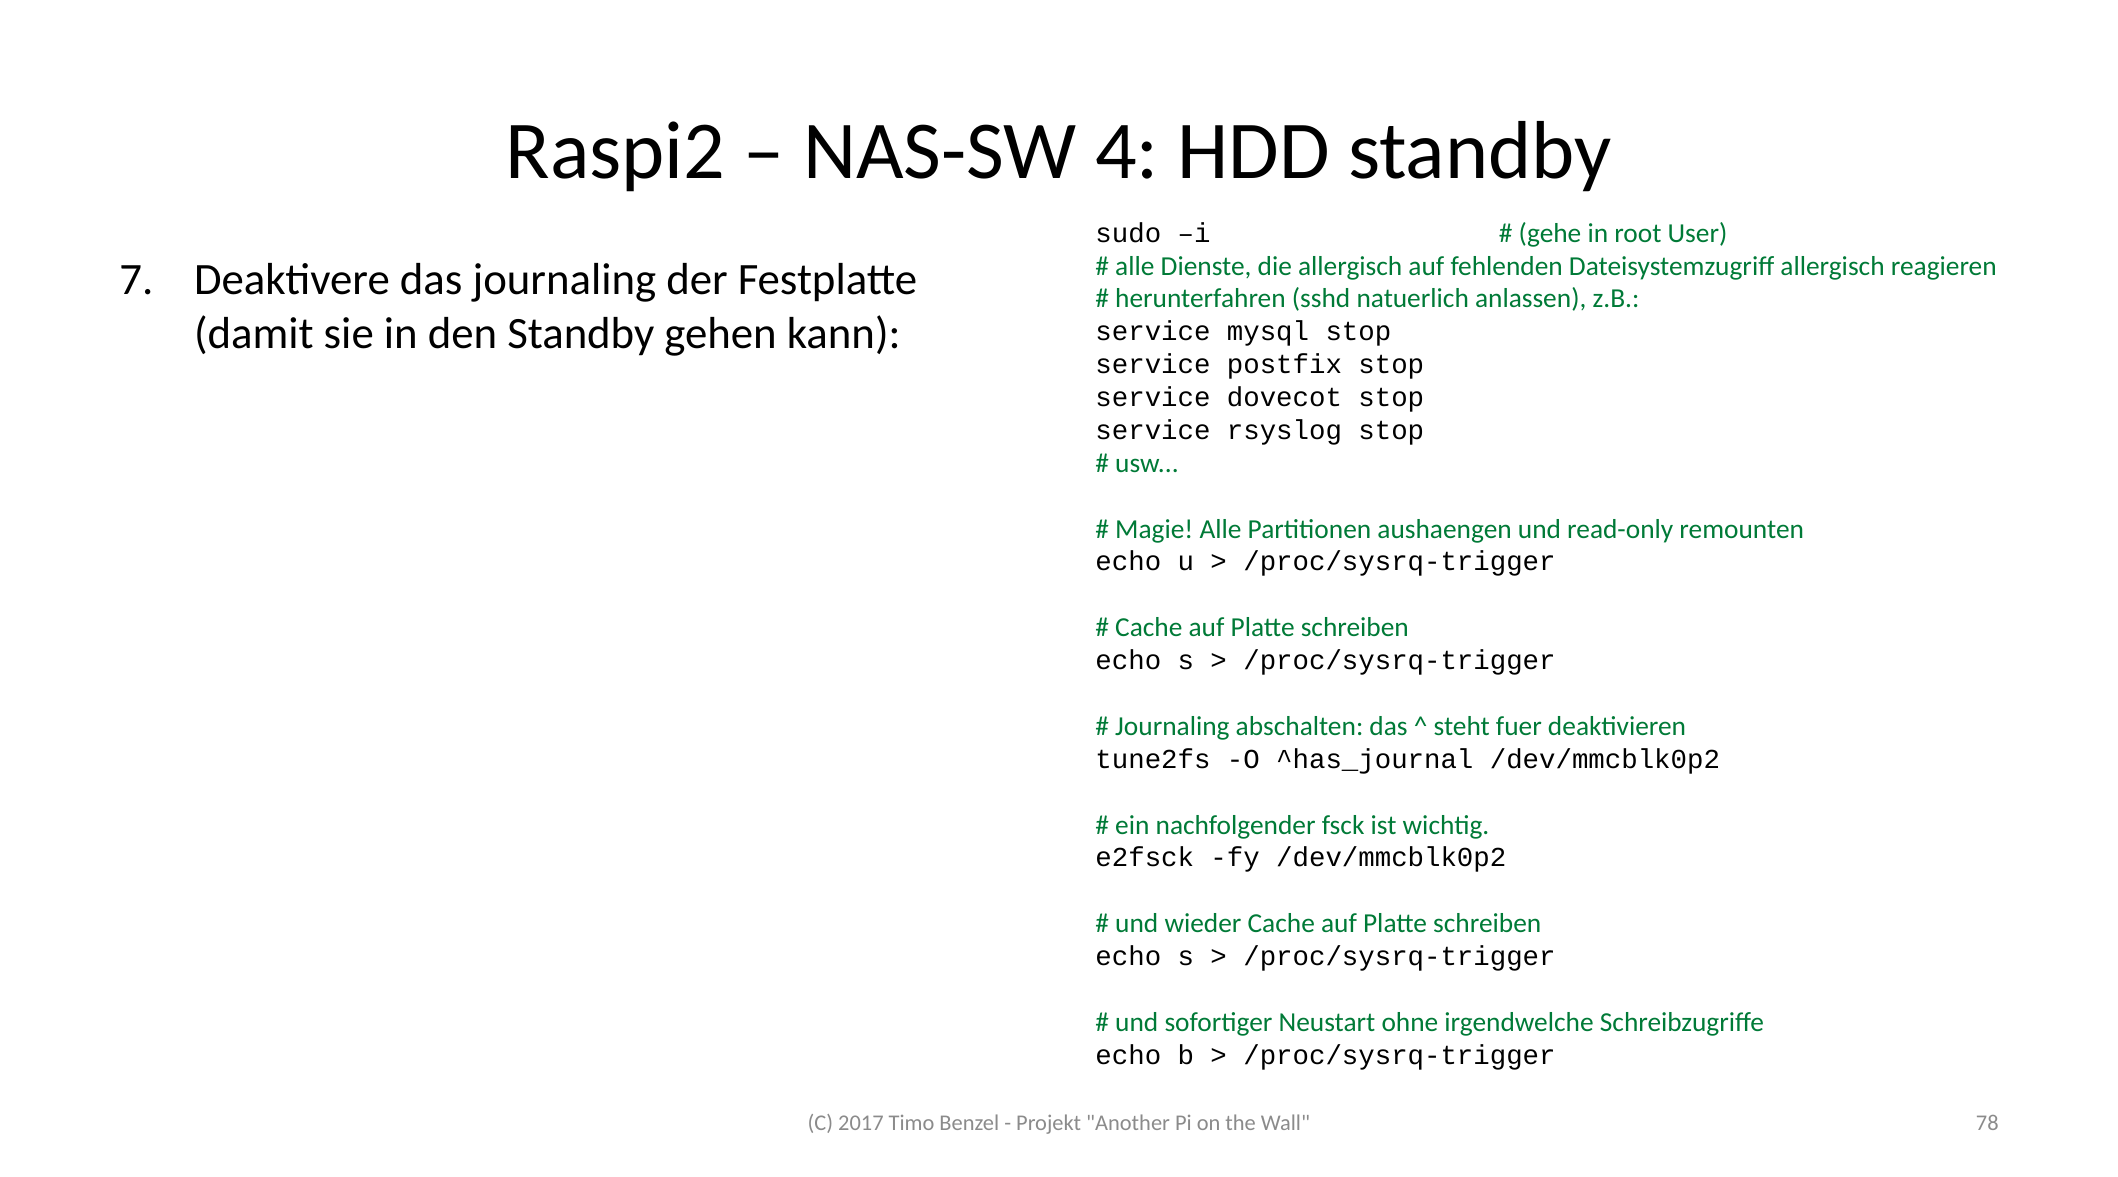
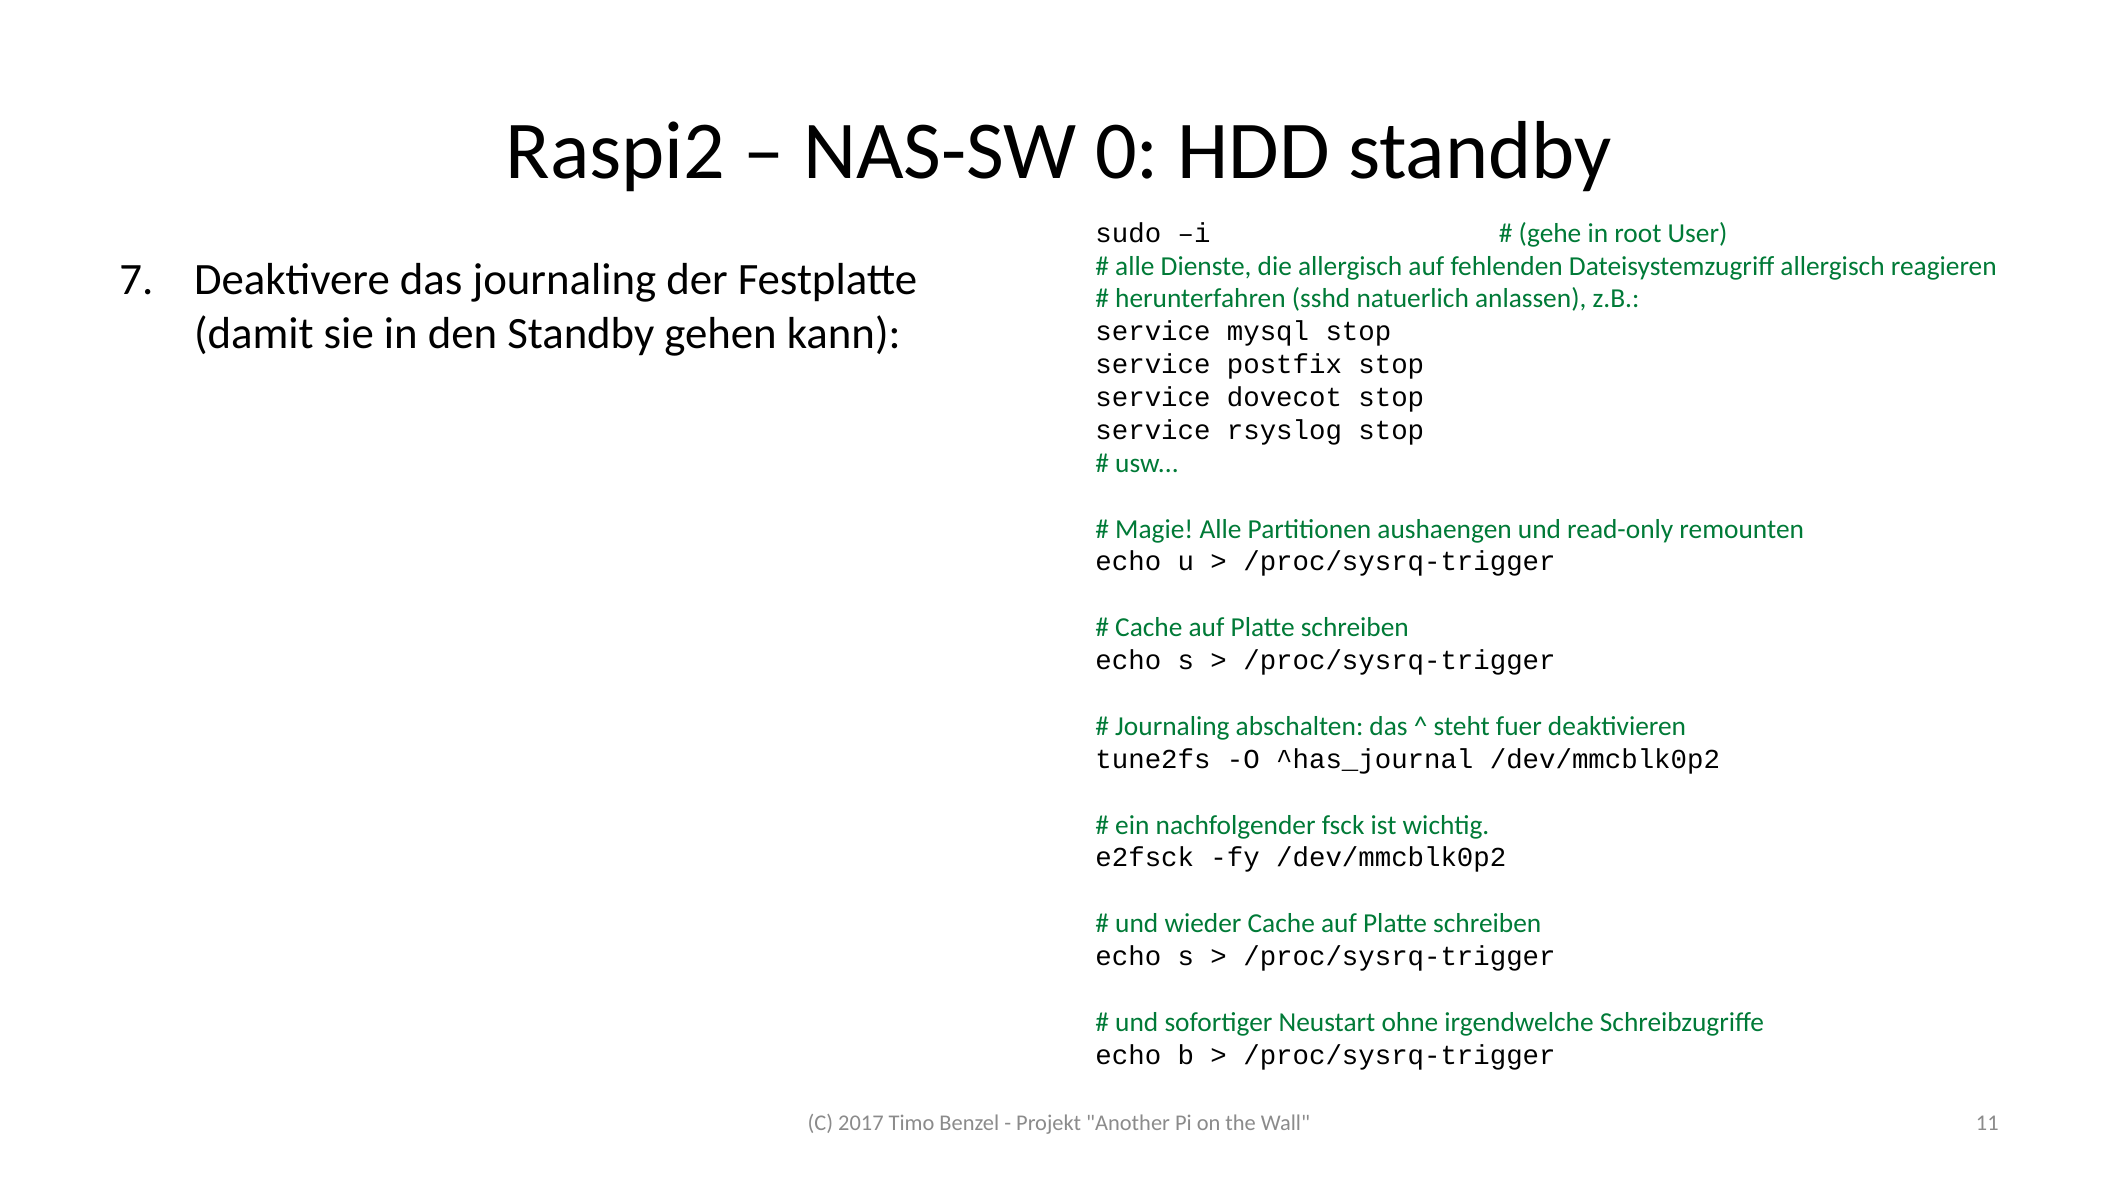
4: 4 -> 0
78: 78 -> 11
